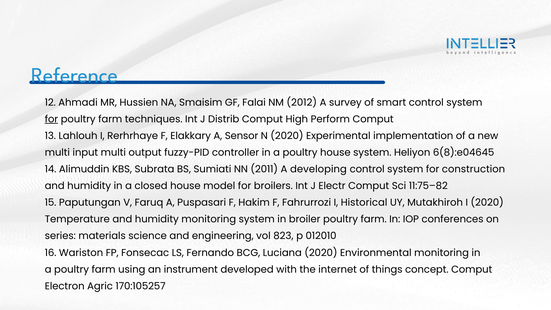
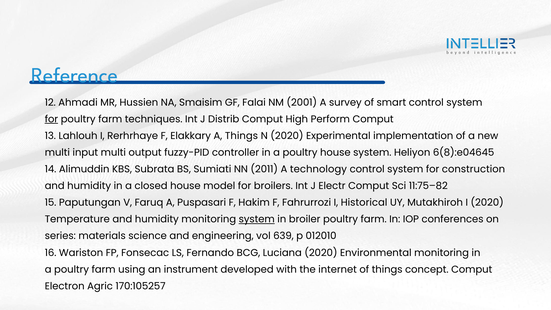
2012: 2012 -> 2001
A Sensor: Sensor -> Things
developing: developing -> technology
system at (257, 219) underline: none -> present
823: 823 -> 639
